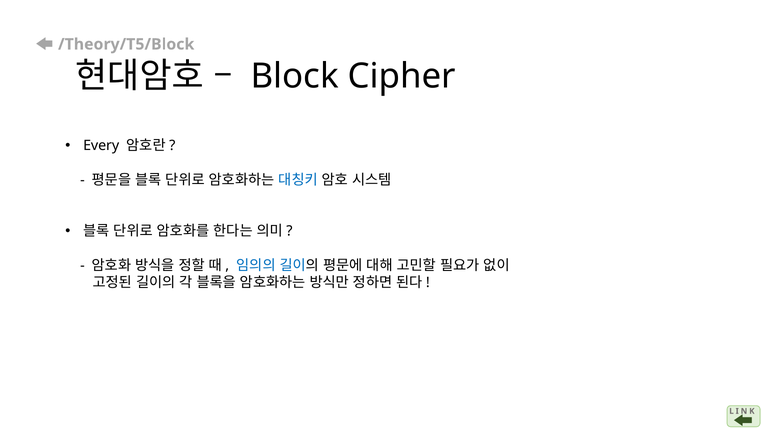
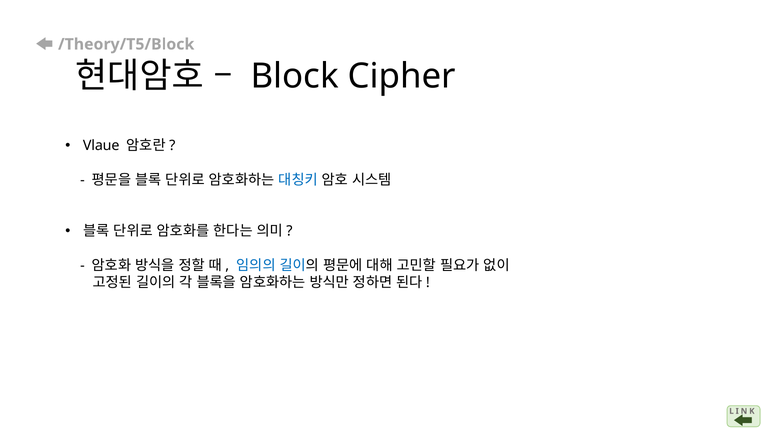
Every: Every -> Vlaue
